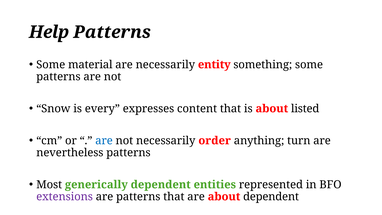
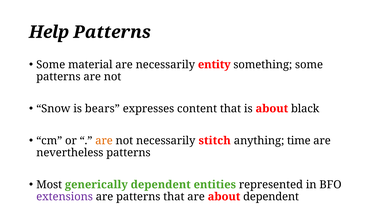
every: every -> bears
listed: listed -> black
are at (104, 141) colour: blue -> orange
order: order -> stitch
turn: turn -> time
